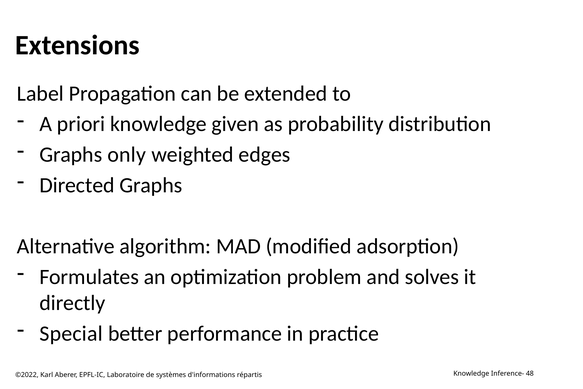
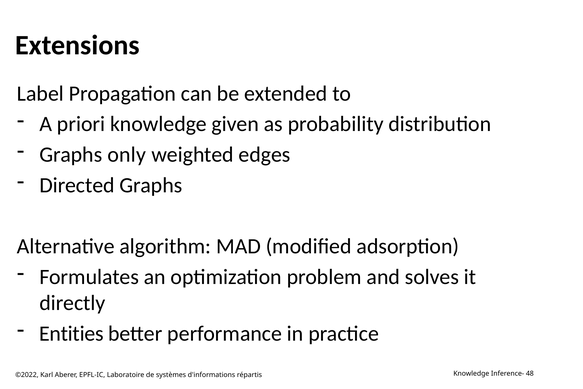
Special: Special -> Entities
